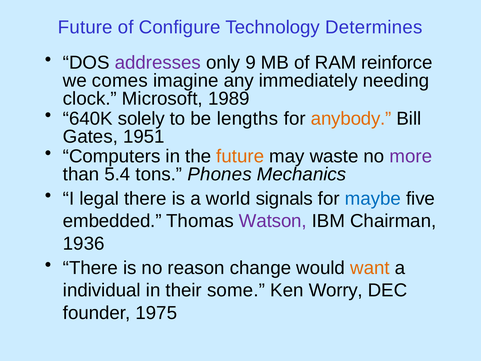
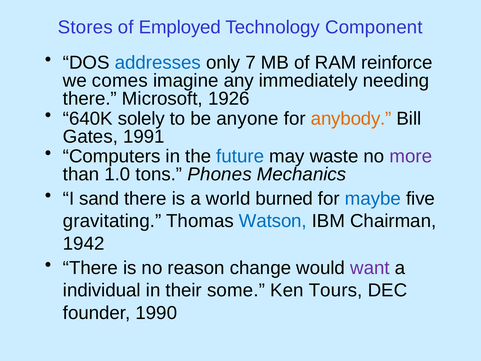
Future at (85, 27): Future -> Stores
Configure: Configure -> Employed
Determines: Determines -> Component
addresses colour: purple -> blue
9: 9 -> 7
clock at (90, 99): clock -> there
1989: 1989 -> 1926
lengths: lengths -> anyone
1951: 1951 -> 1991
future at (240, 156) colour: orange -> blue
5.4: 5.4 -> 1.0
legal: legal -> sand
signals: signals -> burned
embedded: embedded -> gravitating
Watson colour: purple -> blue
1936: 1936 -> 1942
want colour: orange -> purple
Worry: Worry -> Tours
1975: 1975 -> 1990
